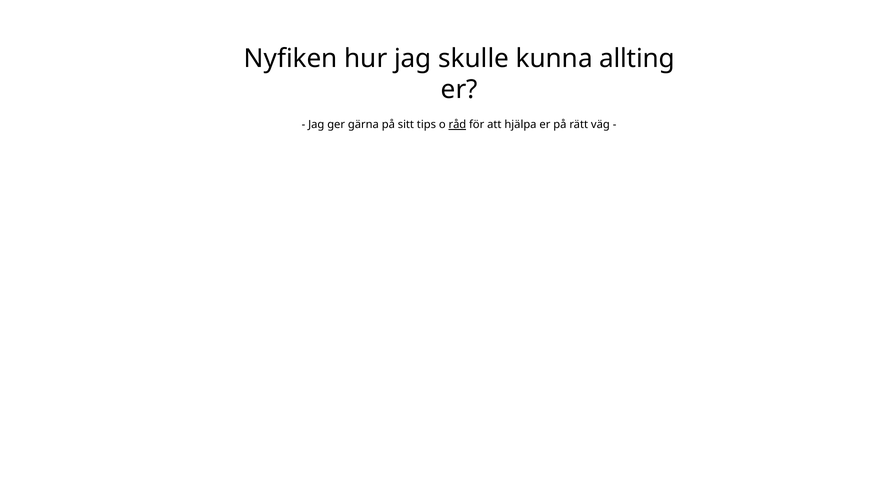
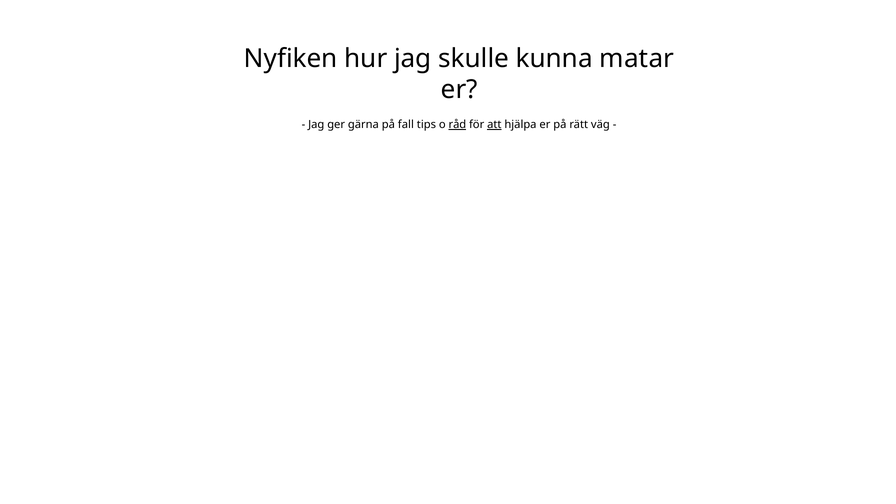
allting: allting -> matar
sitt: sitt -> fall
att underline: none -> present
